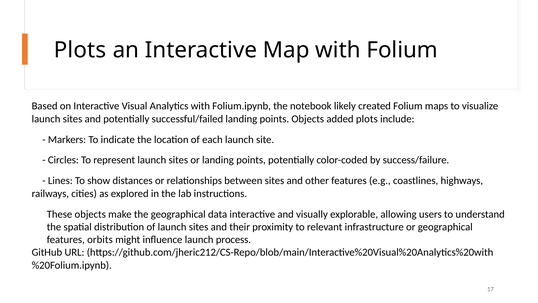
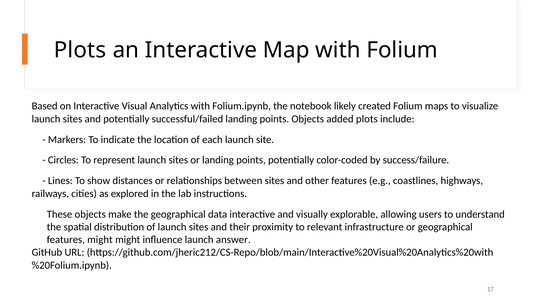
features orbits: orbits -> might
process: process -> answer
